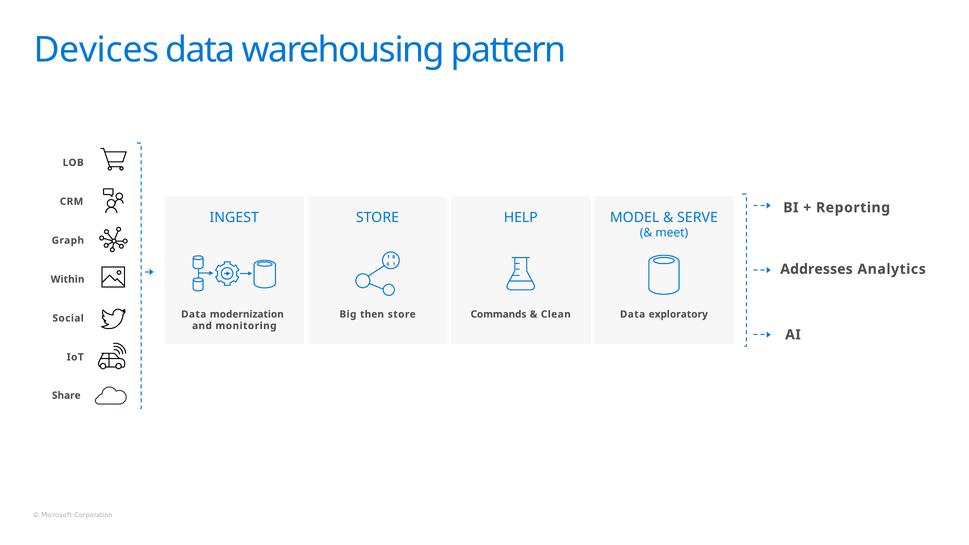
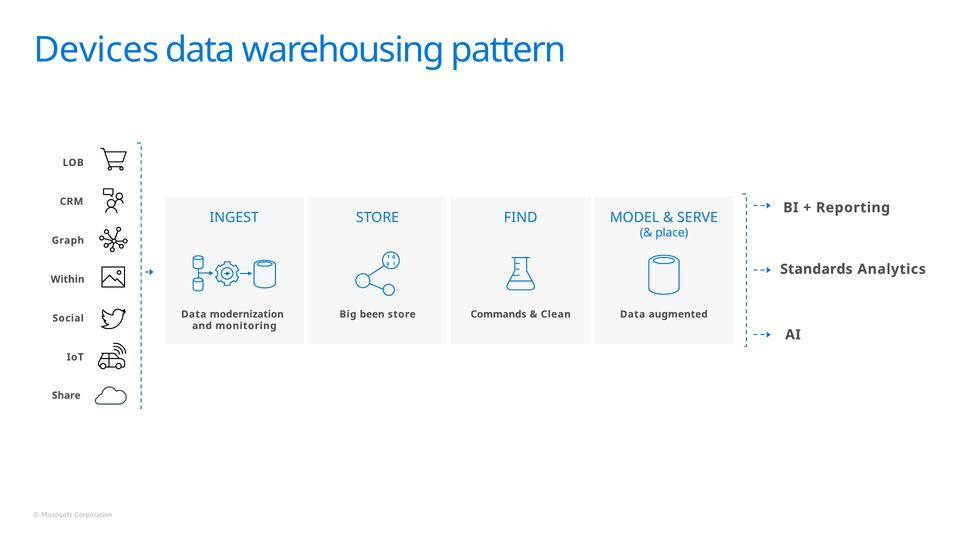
HELP: HELP -> FIND
meet: meet -> place
Addresses: Addresses -> Standards
then: then -> been
exploratory: exploratory -> augmented
